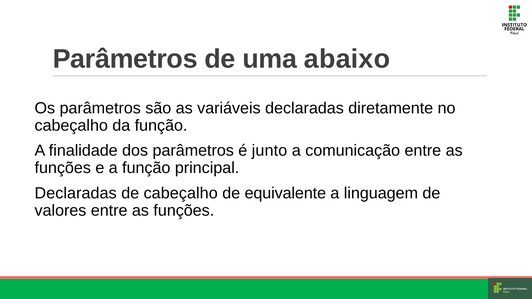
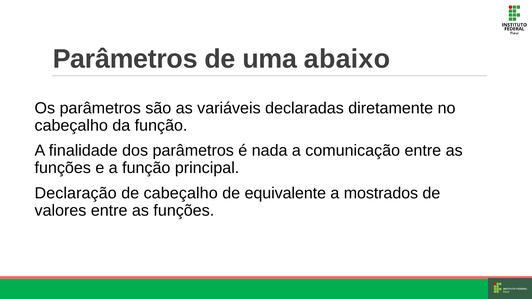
junto: junto -> nada
Declaradas at (76, 193): Declaradas -> Declaração
linguagem: linguagem -> mostrados
